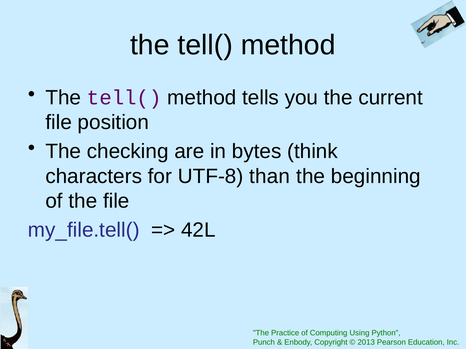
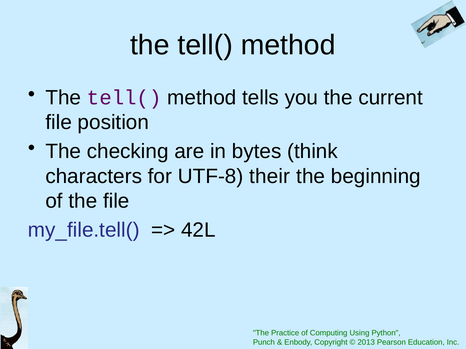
than: than -> their
